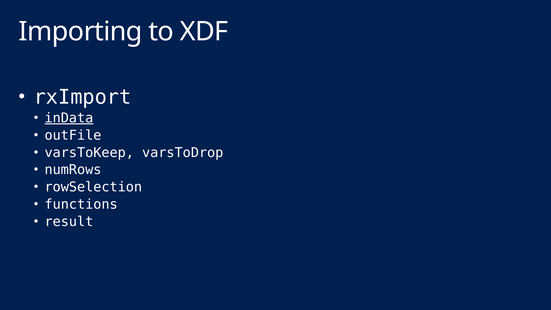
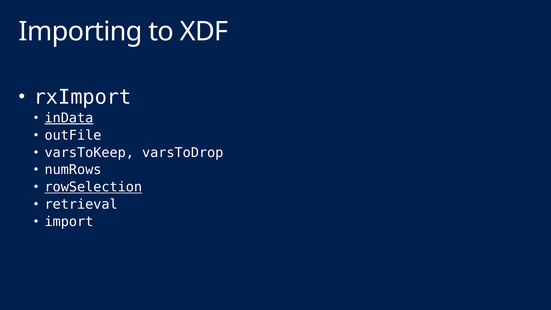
rowSelection underline: none -> present
functions: functions -> retrieval
result: result -> import
